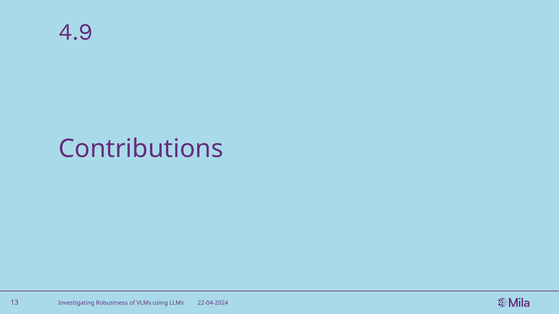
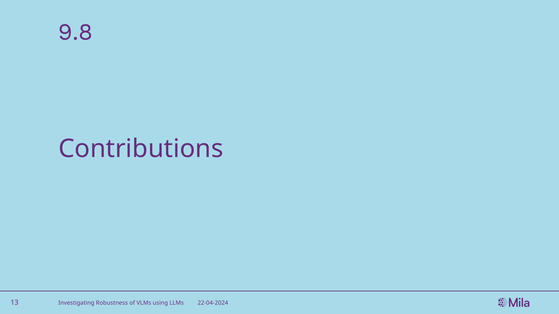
4.9: 4.9 -> 9.8
